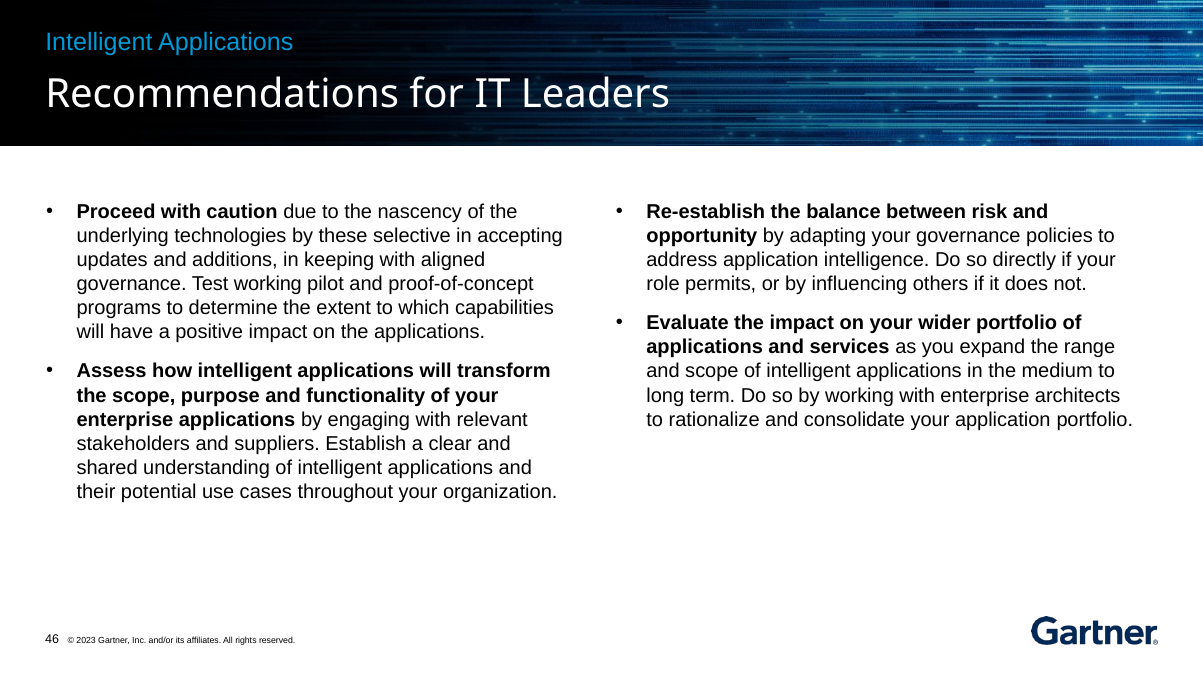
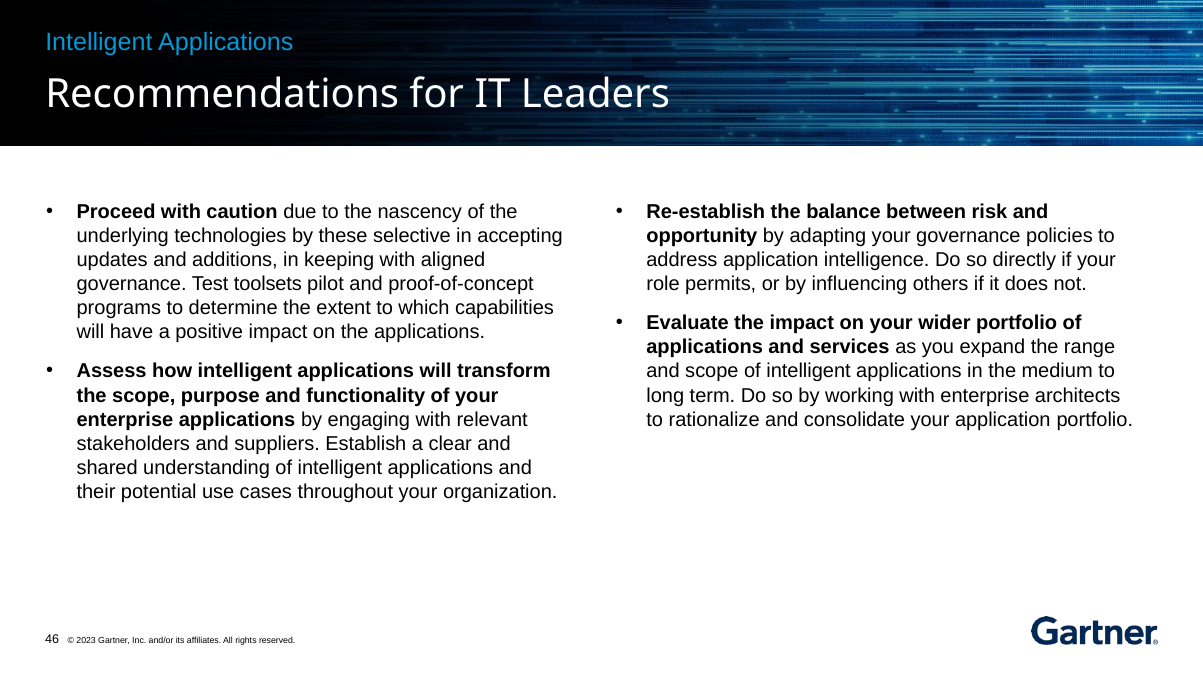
Test working: working -> toolsets
